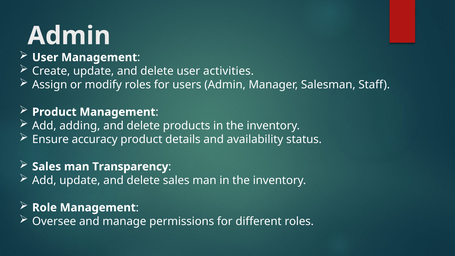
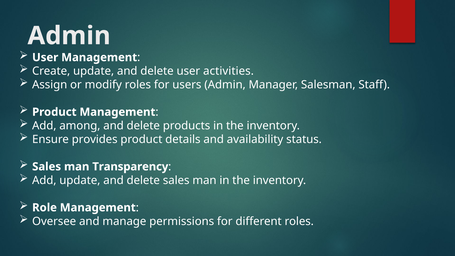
adding: adding -> among
accuracy: accuracy -> provides
